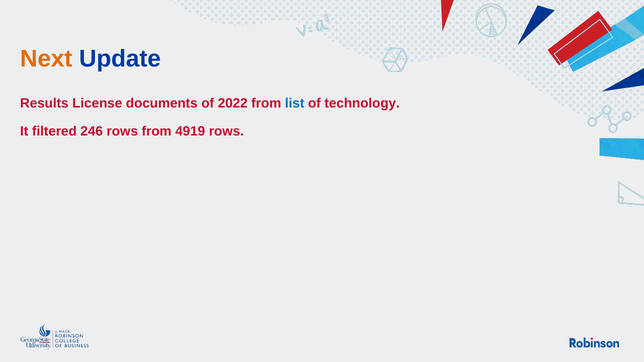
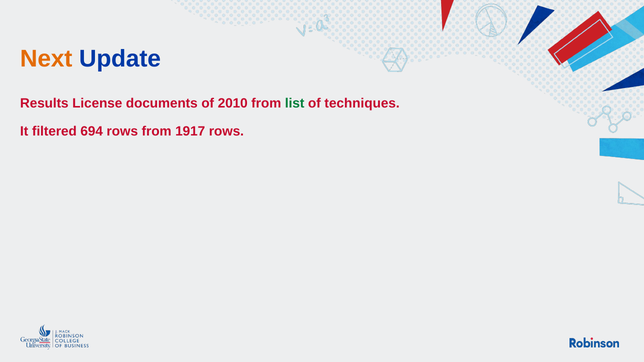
2022: 2022 -> 2010
list colour: blue -> green
technology: technology -> techniques
246: 246 -> 694
4919: 4919 -> 1917
